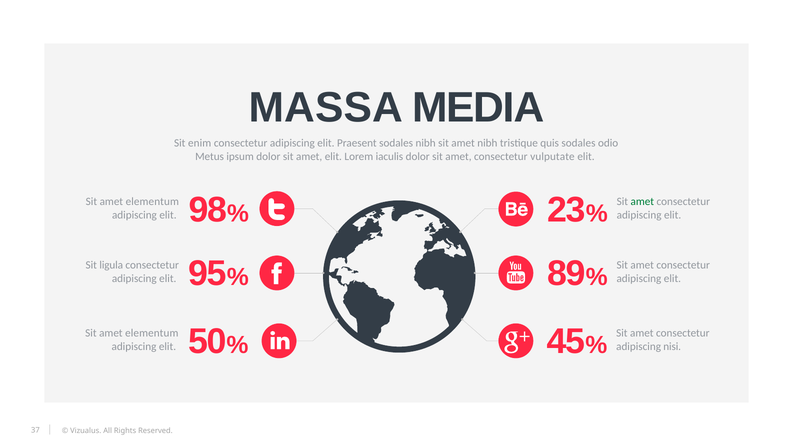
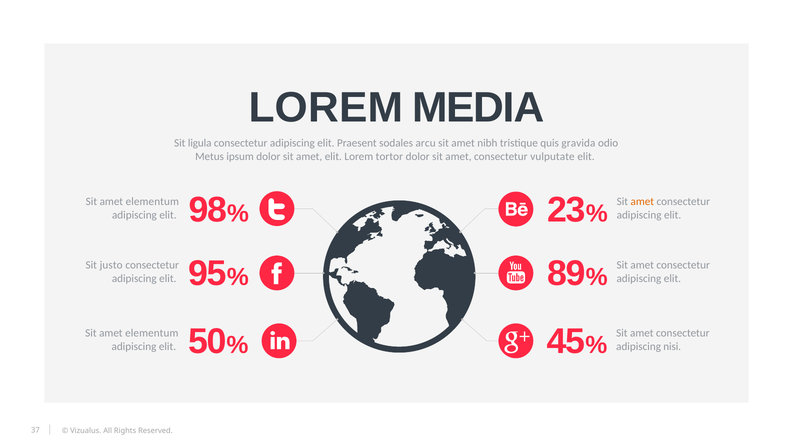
MASSA at (326, 108): MASSA -> LOREM
enim: enim -> ligula
sodales nibh: nibh -> arcu
quis sodales: sodales -> gravida
iaculis: iaculis -> tortor
amet at (642, 202) colour: green -> orange
ligula: ligula -> justo
